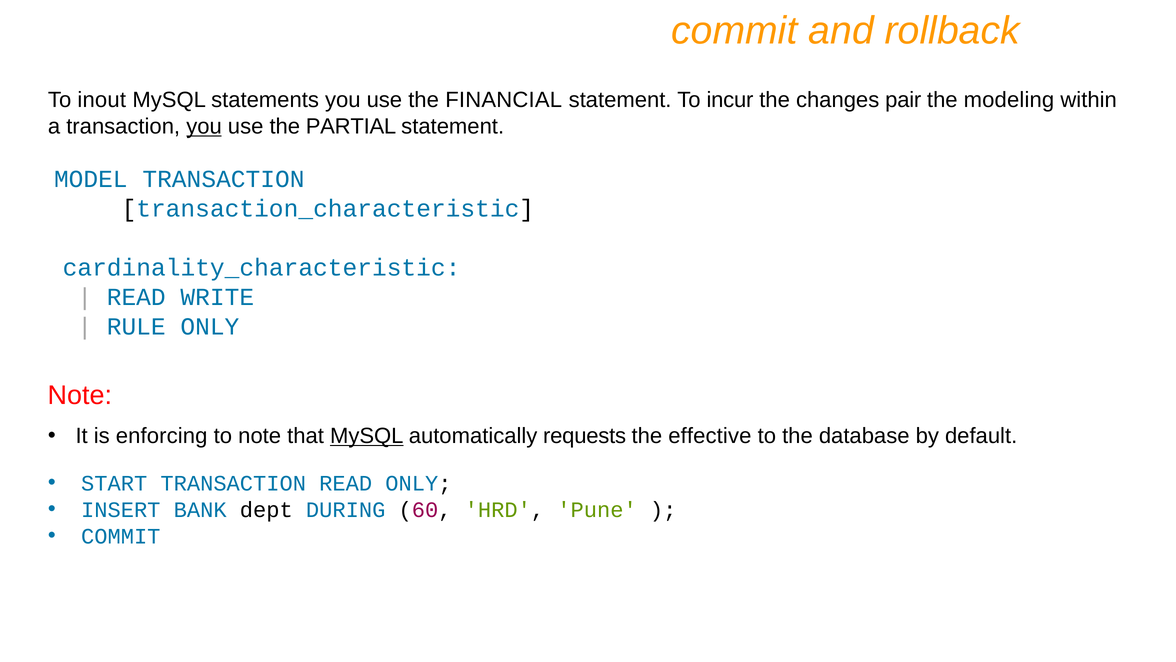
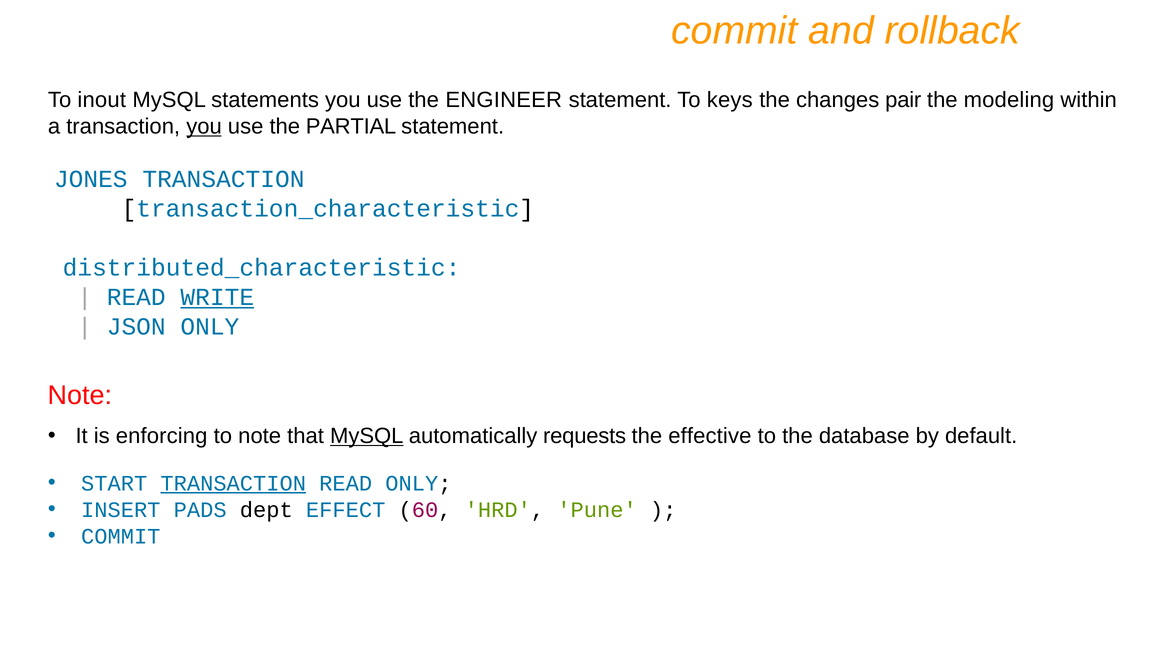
FINANCIAL: FINANCIAL -> ENGINEER
incur: incur -> keys
MODEL: MODEL -> JONES
cardinality_characteristic: cardinality_characteristic -> distributed_characteristic
WRITE underline: none -> present
RULE: RULE -> JSON
TRANSACTION at (233, 483) underline: none -> present
BANK: BANK -> PADS
DURING: DURING -> EFFECT
